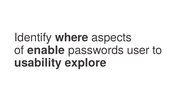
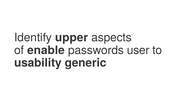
where: where -> upper
explore: explore -> generic
